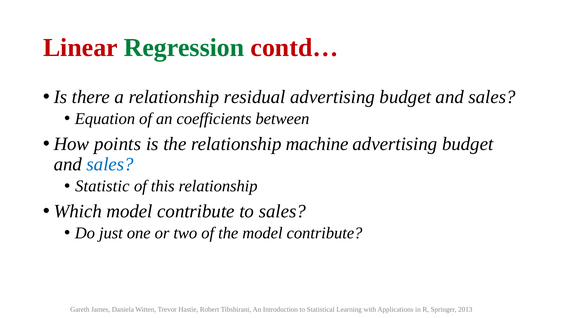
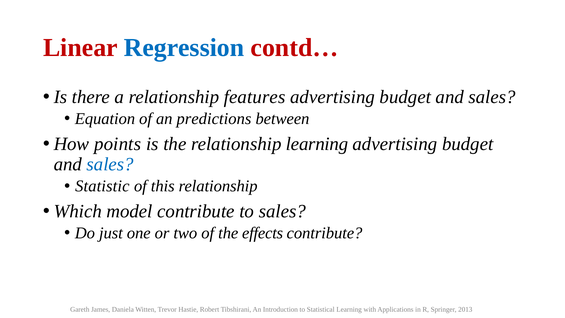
Regression colour: green -> blue
residual: residual -> features
coefficients: coefficients -> predictions
relationship machine: machine -> learning
the model: model -> effects
